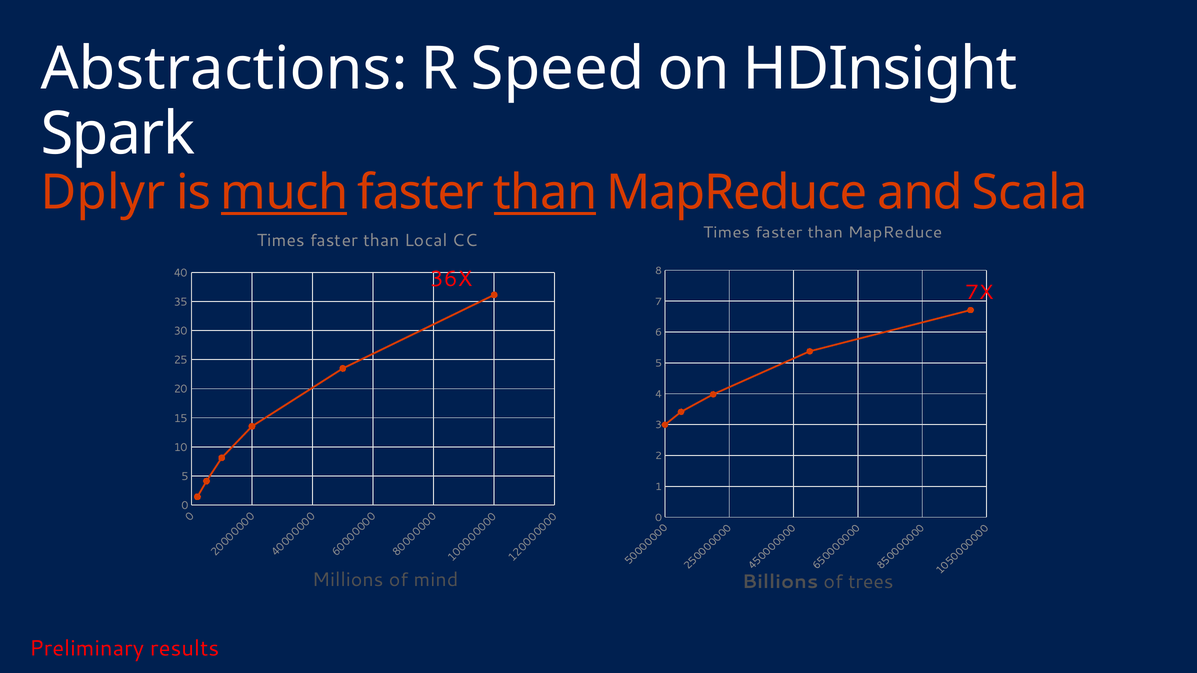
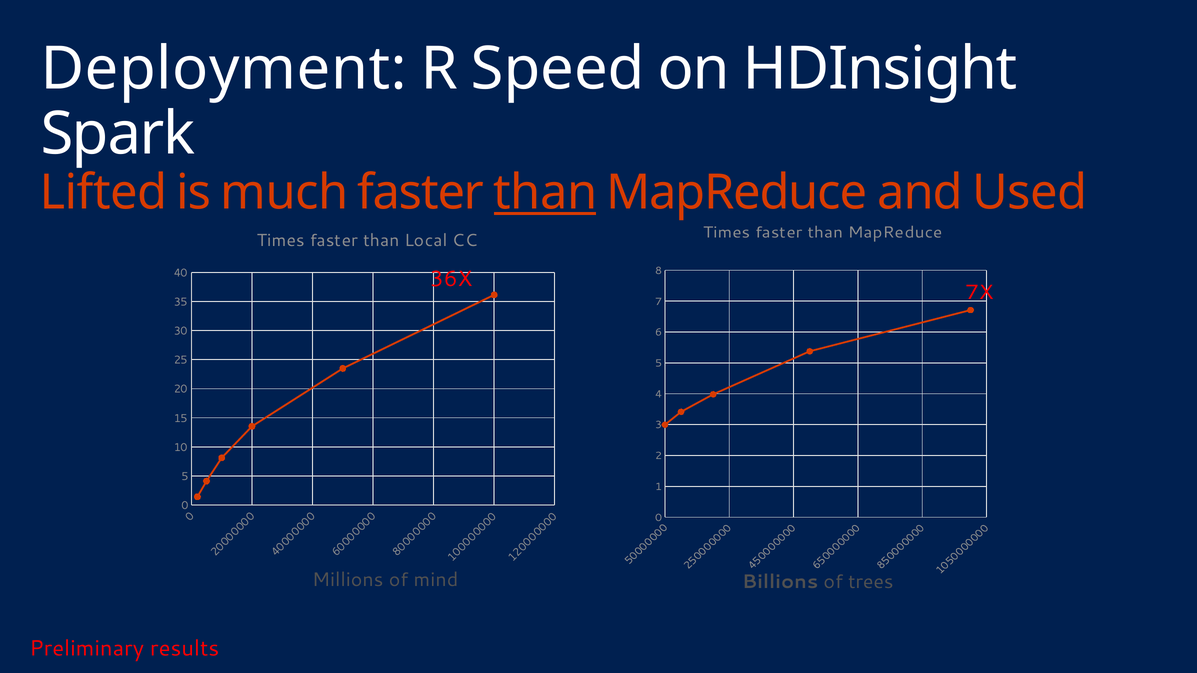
Abstractions: Abstractions -> Deployment
Dplyr: Dplyr -> Lifted
much underline: present -> none
Scala: Scala -> Used
